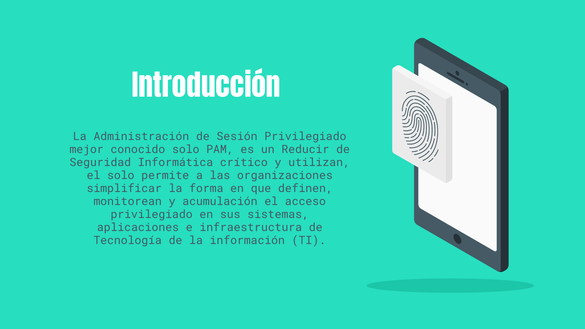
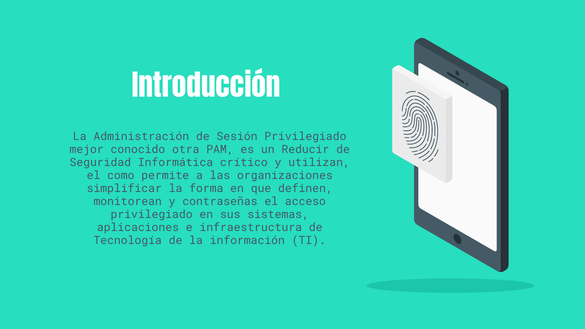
conocido solo: solo -> otra
el solo: solo -> como
acumulación: acumulación -> contraseñas
